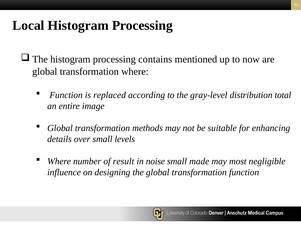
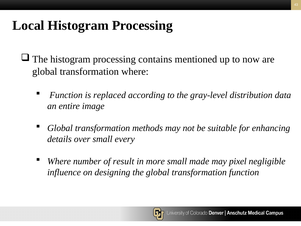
total: total -> data
levels: levels -> every
noise: noise -> more
most: most -> pixel
